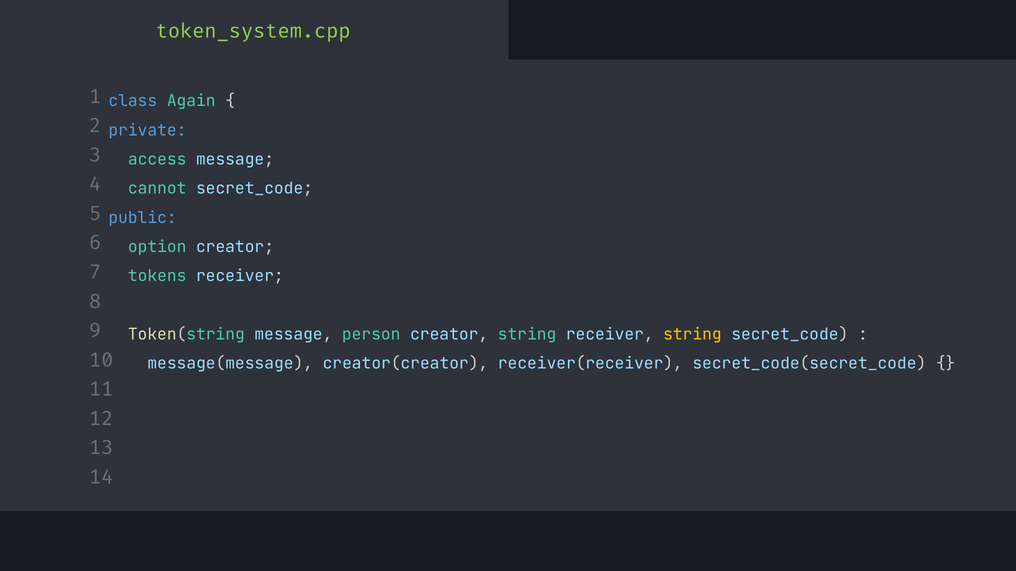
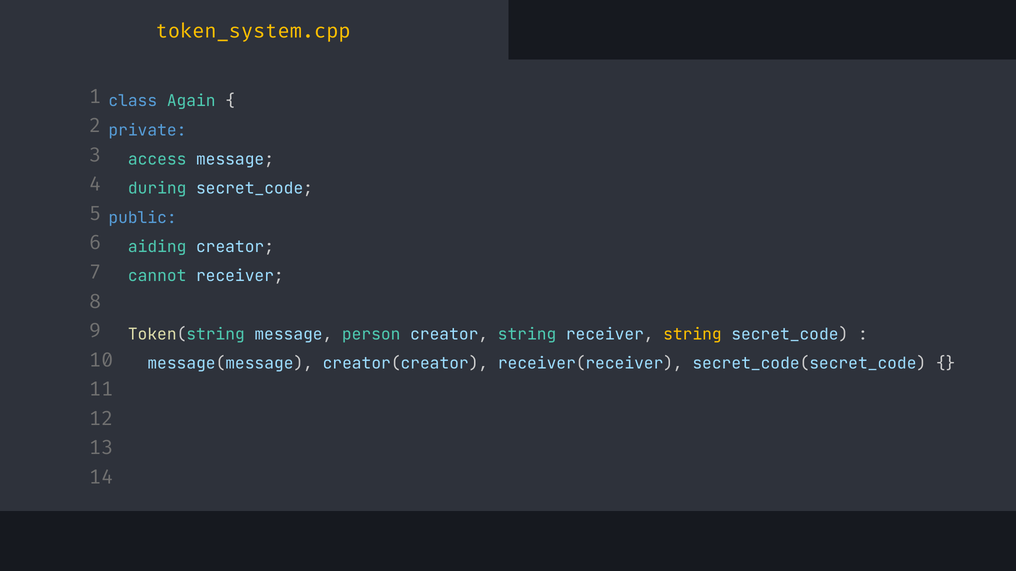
token_system.cpp colour: light green -> yellow
cannot: cannot -> during
option: option -> aiding
tokens: tokens -> cannot
